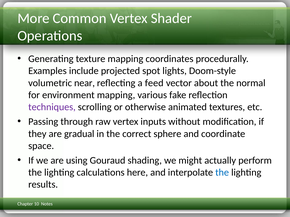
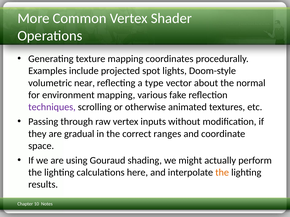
feed: feed -> type
sphere: sphere -> ranges
the at (222, 173) colour: blue -> orange
